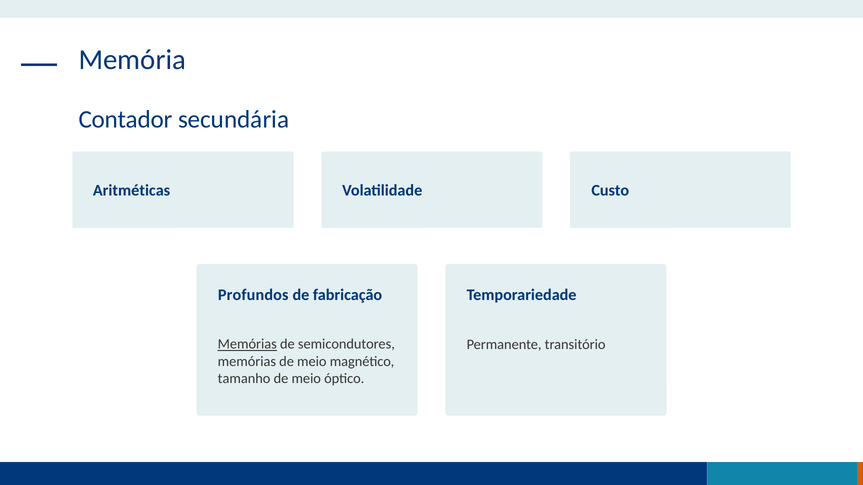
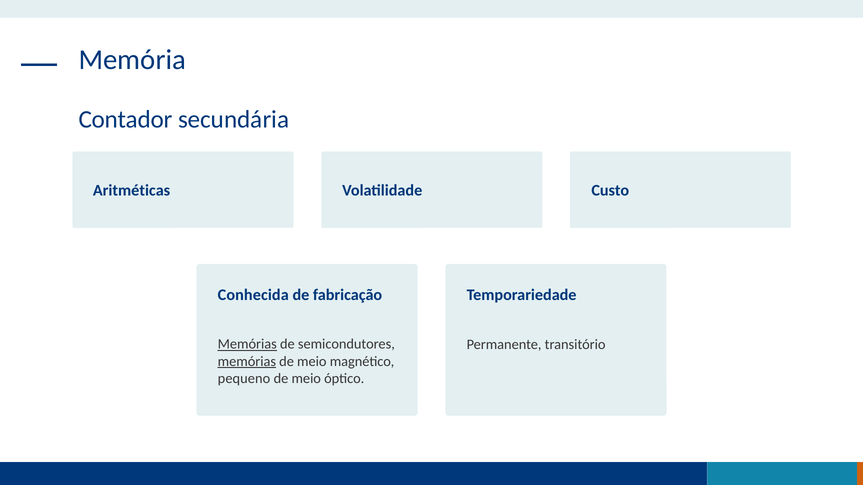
Profundos: Profundos -> Conhecida
memórias at (247, 362) underline: none -> present
tamanho: tamanho -> pequeno
